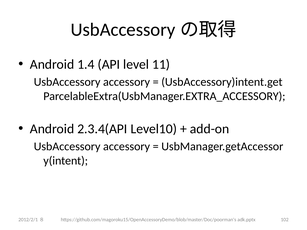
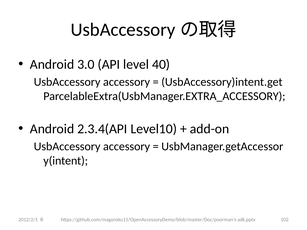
1.4: 1.4 -> 3.0
11: 11 -> 40
